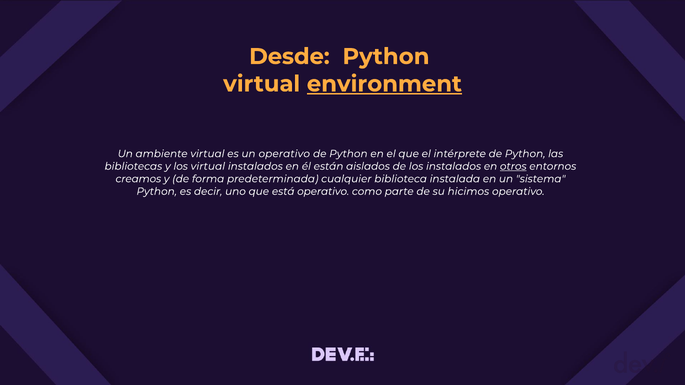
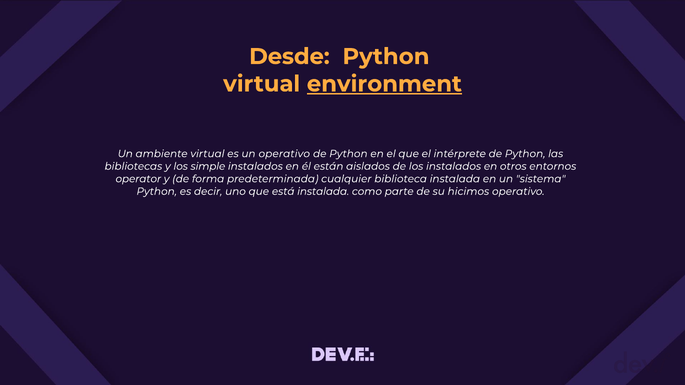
los virtual: virtual -> simple
otros underline: present -> none
creamos: creamos -> operator
está operativo: operativo -> instalada
